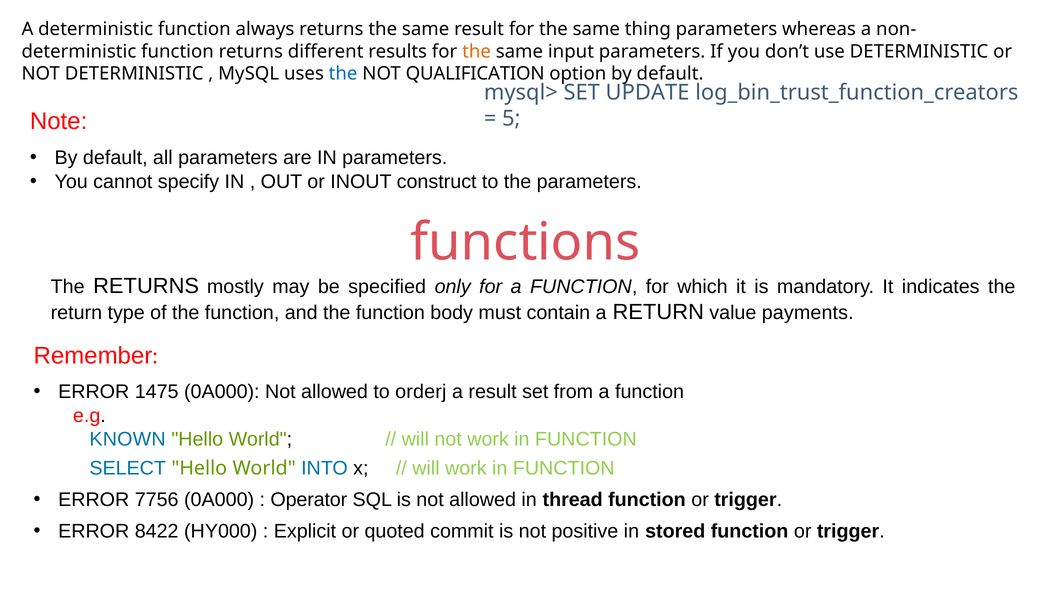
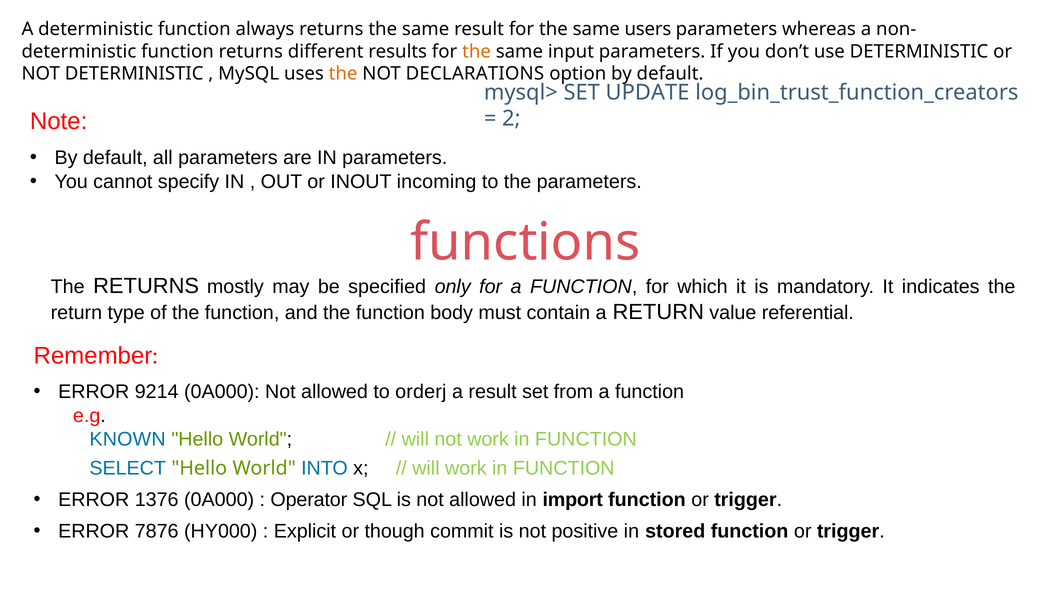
thing: thing -> users
the at (343, 74) colour: blue -> orange
QUALIFICATION: QUALIFICATION -> DECLARATIONS
5: 5 -> 2
construct: construct -> incoming
payments: payments -> referential
1475: 1475 -> 9214
7756: 7756 -> 1376
thread: thread -> import
8422: 8422 -> 7876
quoted: quoted -> though
